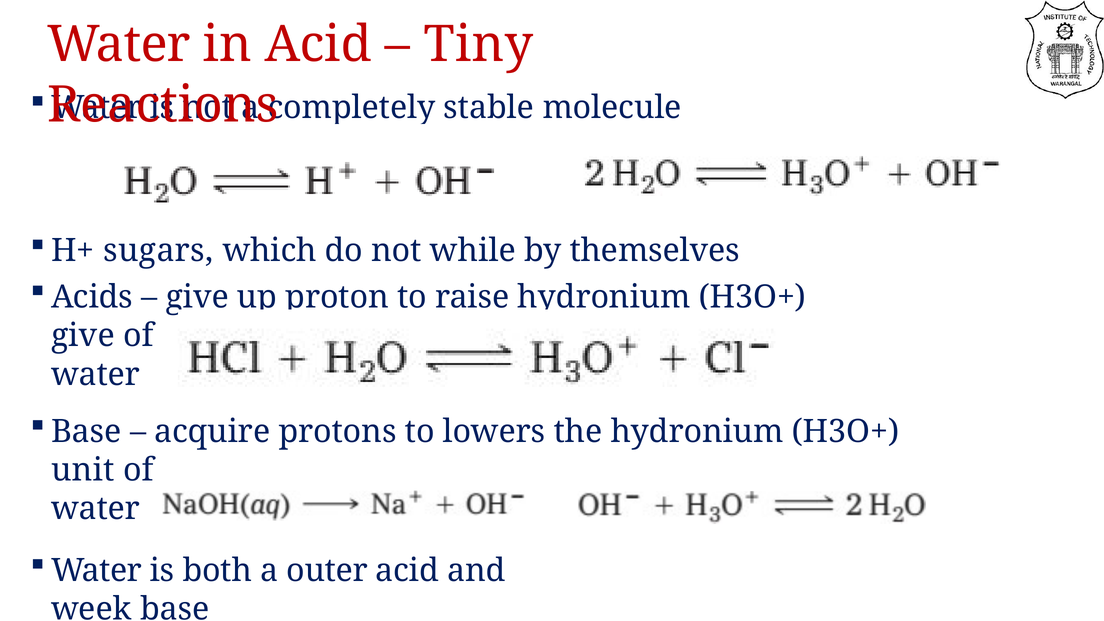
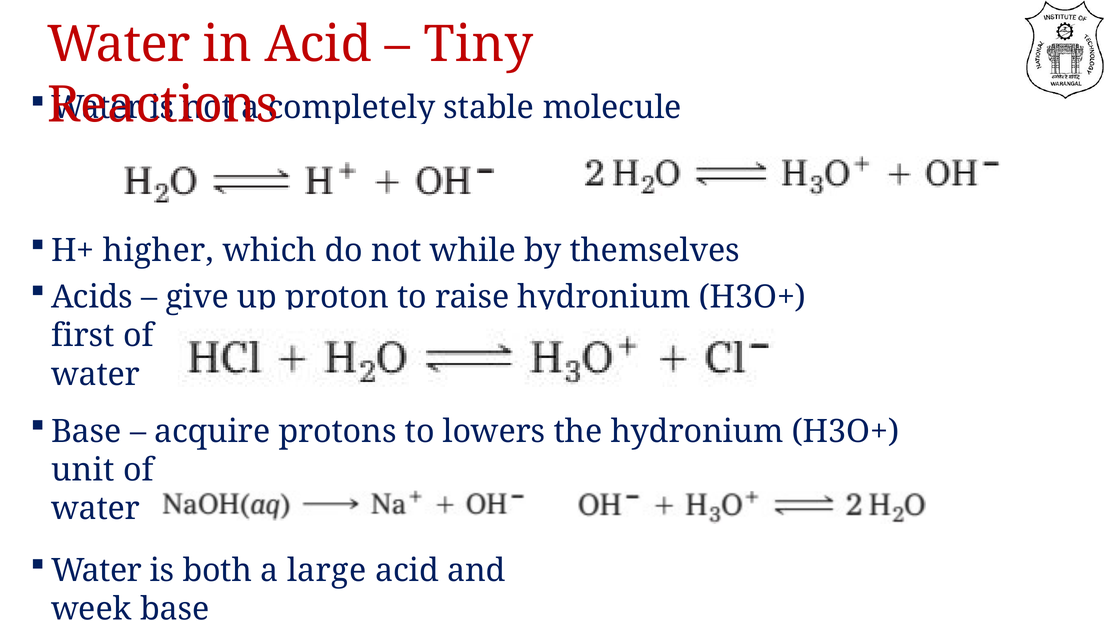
sugars: sugars -> higher
give at (83, 336): give -> first
outer: outer -> large
